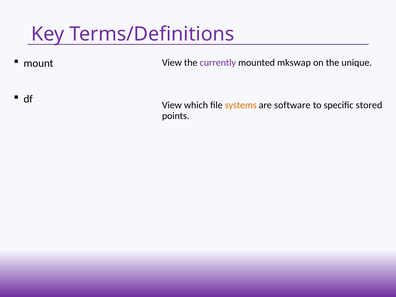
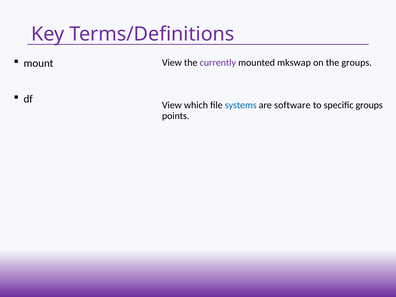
the unique: unique -> groups
systems colour: orange -> blue
specific stored: stored -> groups
